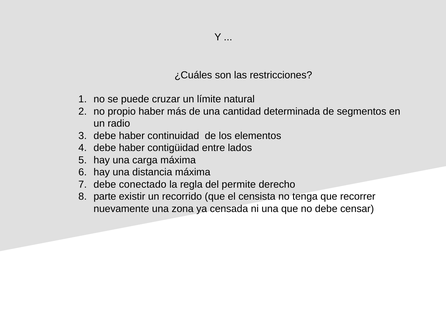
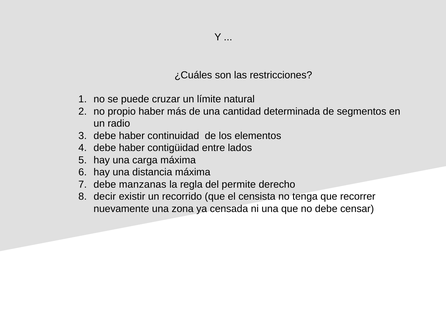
conectado: conectado -> manzanas
parte: parte -> decir
